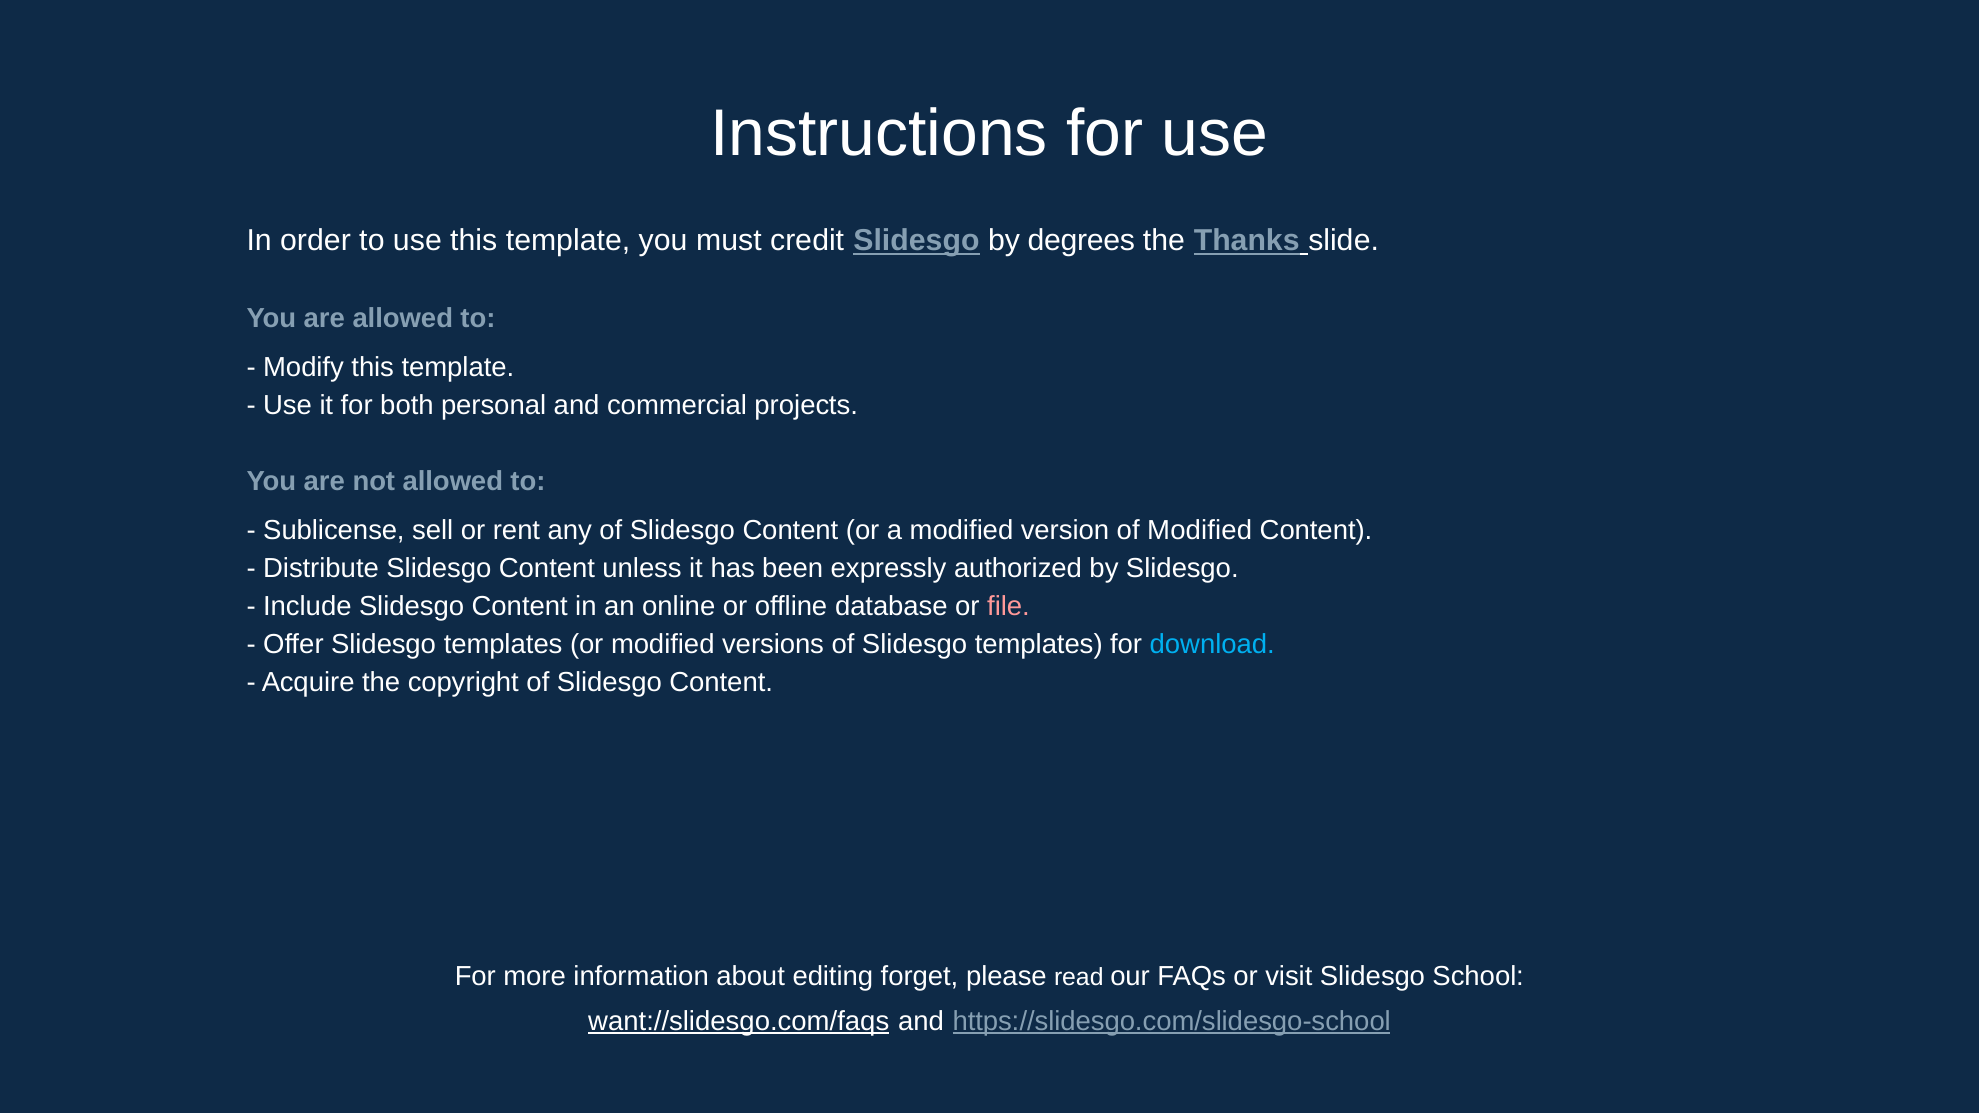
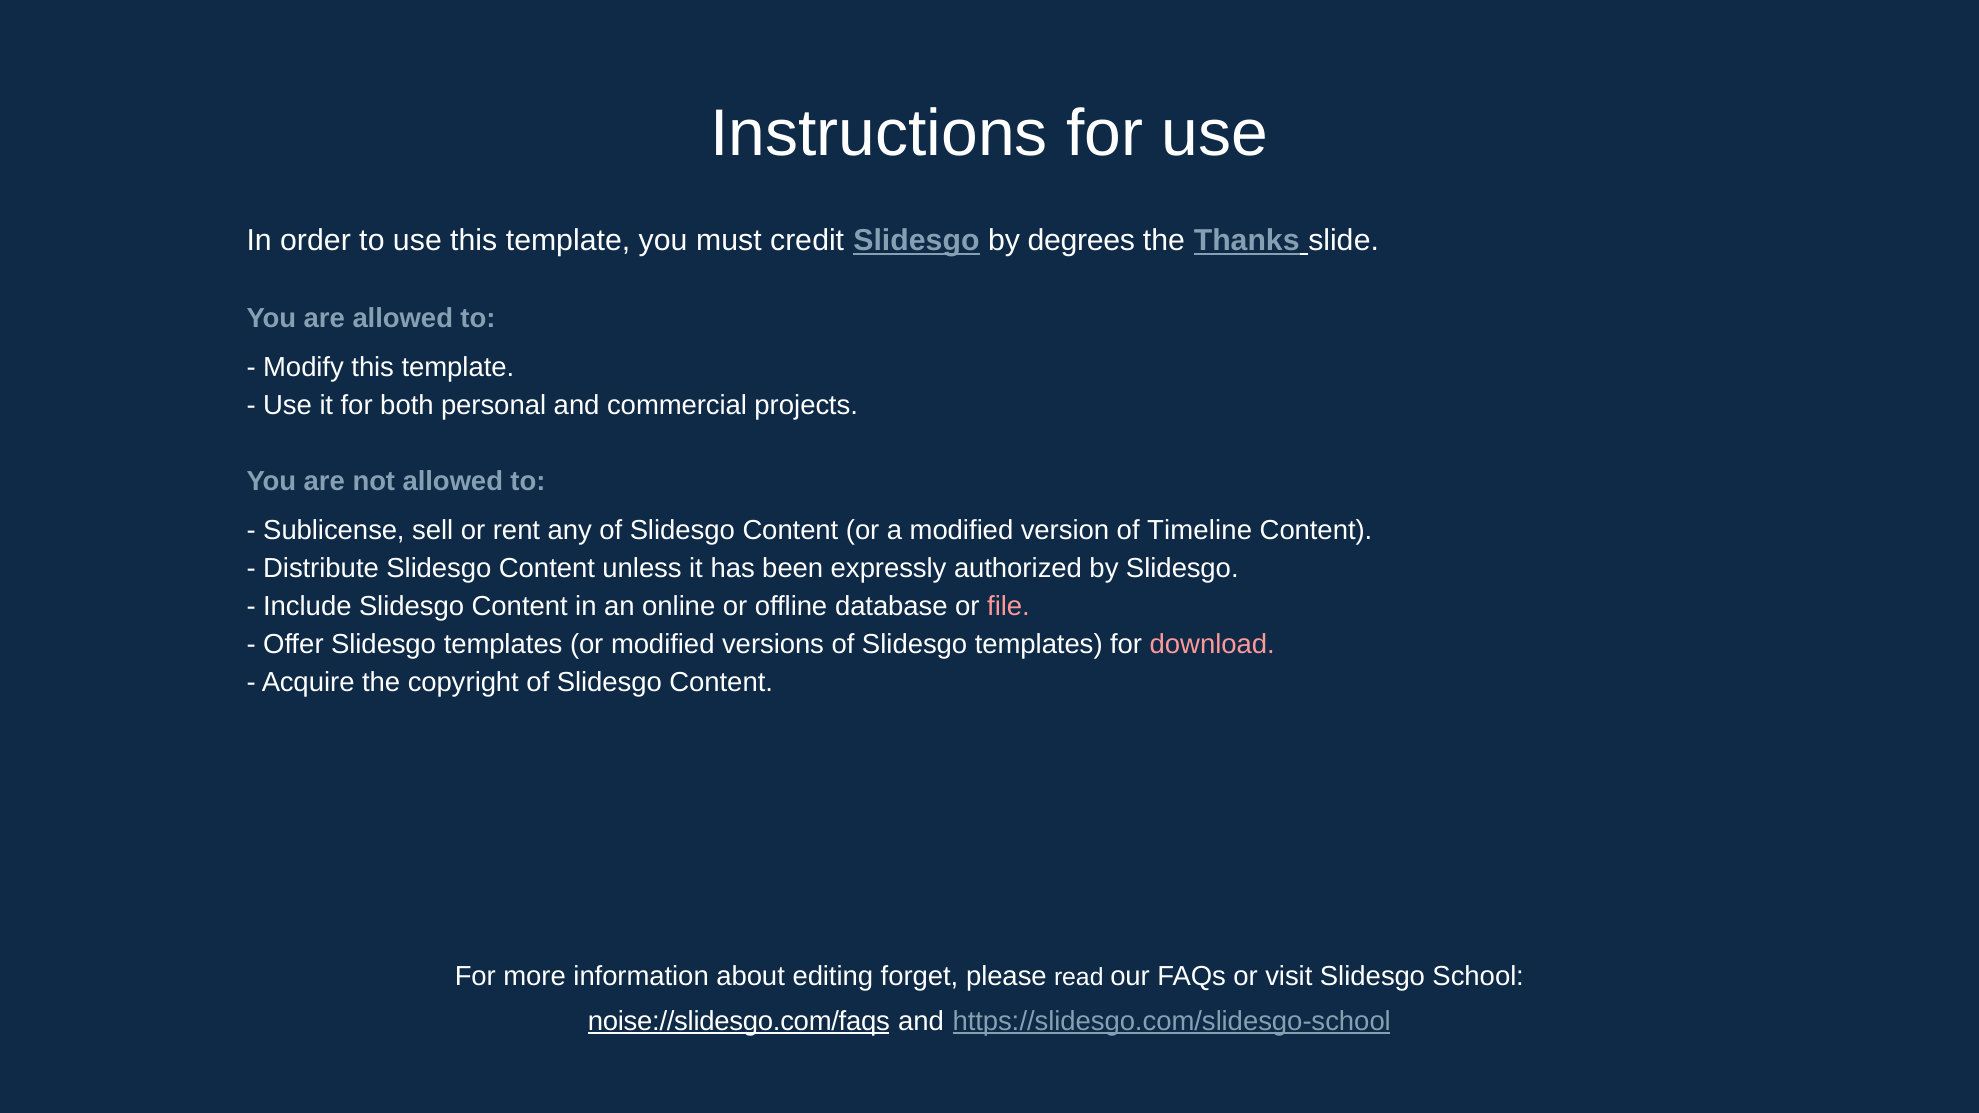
of Modified: Modified -> Timeline
download colour: light blue -> pink
want://slidesgo.com/faqs: want://slidesgo.com/faqs -> noise://slidesgo.com/faqs
